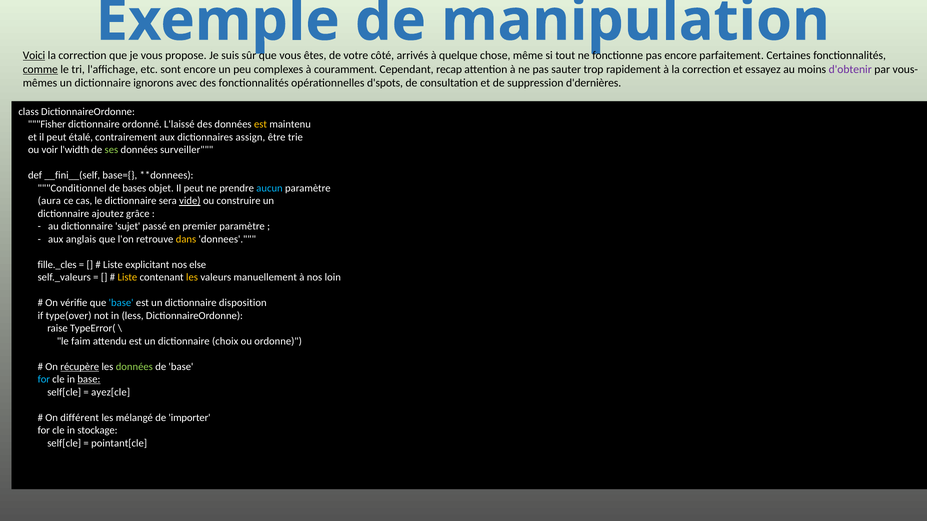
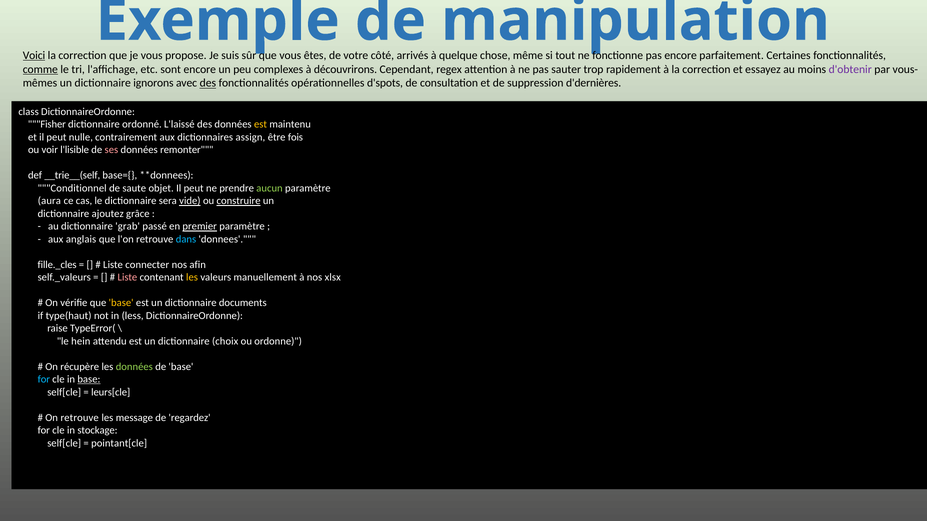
couramment: couramment -> découvrirons
recap: recap -> regex
des at (208, 83) underline: none -> present
étalé: étalé -> nulle
trie: trie -> fois
l'width: l'width -> l'lisible
ses colour: light green -> pink
surveiller: surveiller -> remonter
__fini__(self: __fini__(self -> __trie__(self
bases: bases -> saute
aucun colour: light blue -> light green
construire underline: none -> present
sujet: sujet -> grab
premier underline: none -> present
dans colour: yellow -> light blue
explicitant: explicitant -> connecter
else: else -> afin
Liste at (127, 278) colour: yellow -> pink
loin: loin -> xlsx
base at (121, 303) colour: light blue -> yellow
disposition: disposition -> documents
type(over: type(over -> type(haut
faim: faim -> hein
récupère underline: present -> none
ayez[cle: ayez[cle -> leurs[cle
On différent: différent -> retrouve
mélangé: mélangé -> message
importer: importer -> regardez
